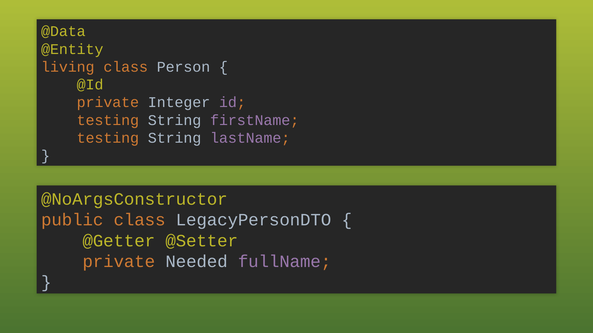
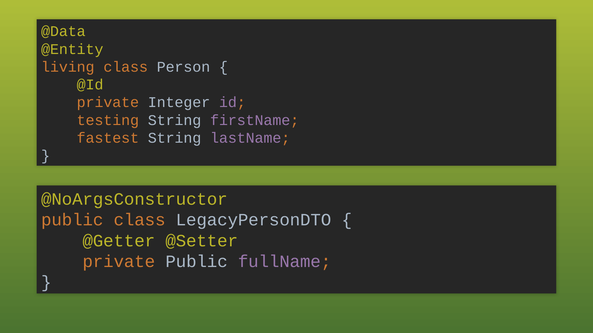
testing at (108, 138): testing -> fastest
private Needed: Needed -> Public
